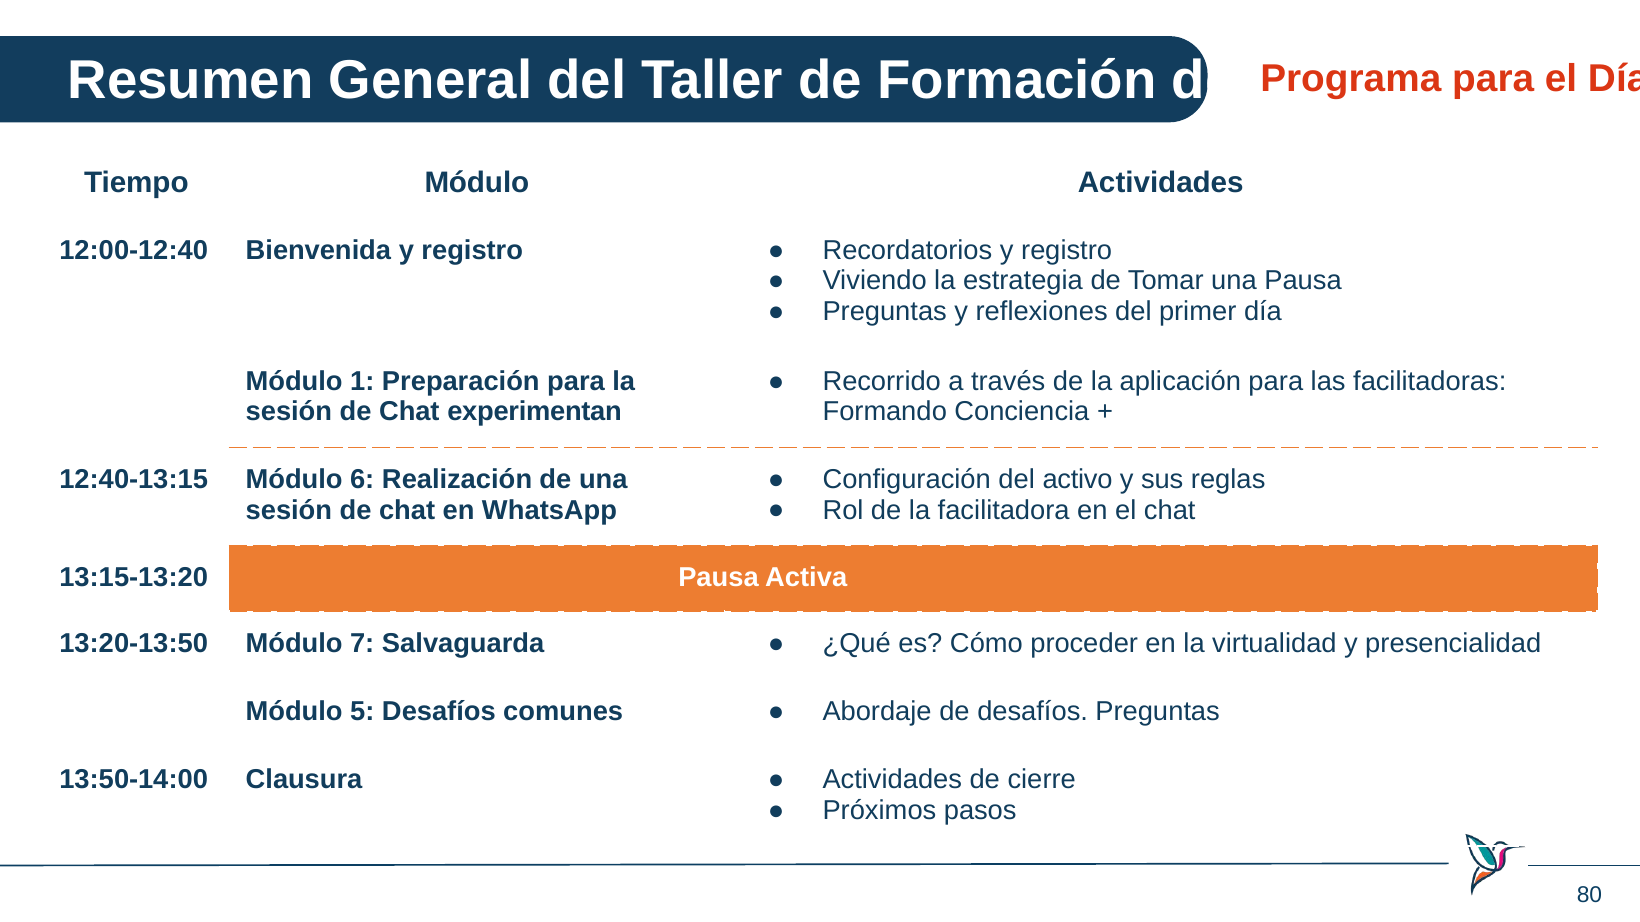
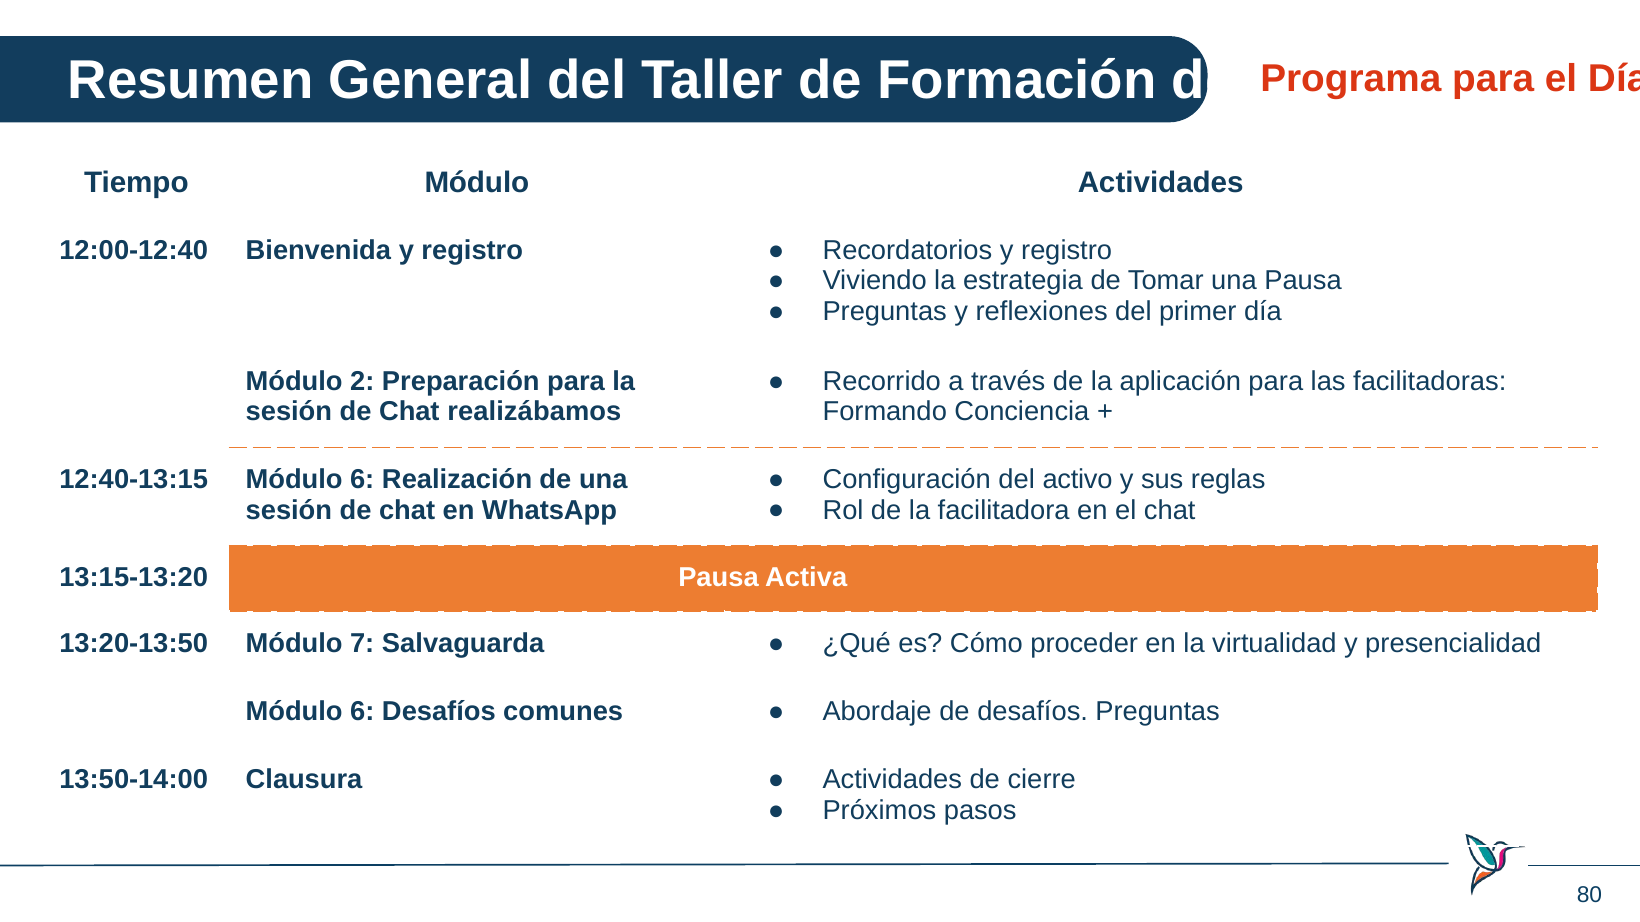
Módulo 1: 1 -> 2
experimentan: experimentan -> realizábamos
5 at (362, 712): 5 -> 6
